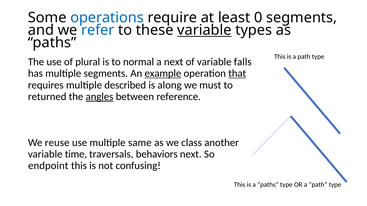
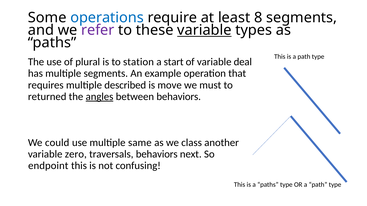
0: 0 -> 8
refer colour: blue -> purple
normal: normal -> station
a next: next -> start
falls: falls -> deal
example underline: present -> none
that underline: present -> none
along: along -> move
between reference: reference -> behaviors
reuse: reuse -> could
time: time -> zero
